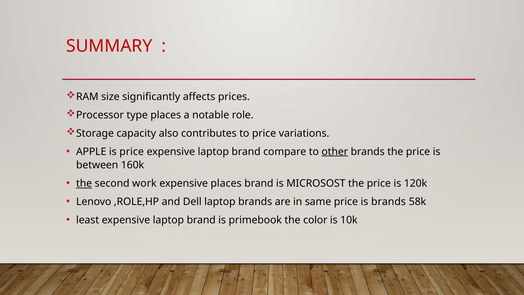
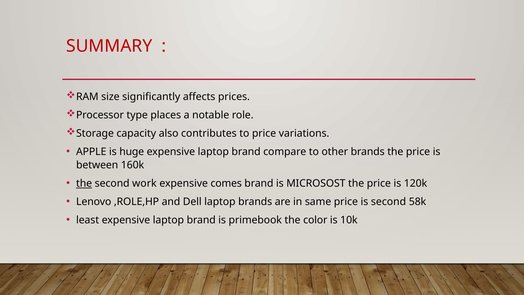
is price: price -> huge
other underline: present -> none
expensive places: places -> comes
is brands: brands -> second
